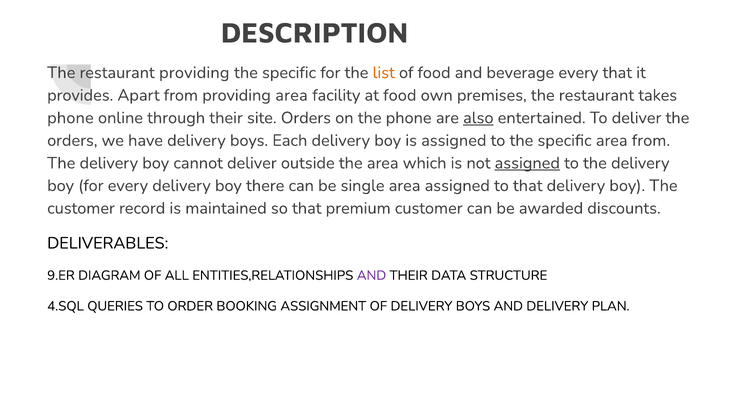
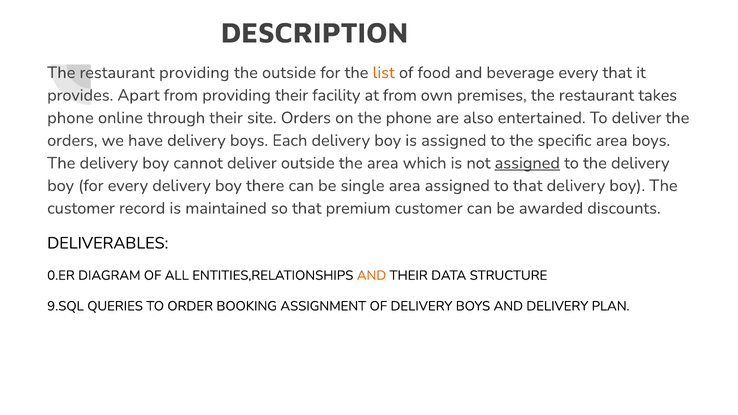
specific at (289, 73): specific -> outside
providing area: area -> their
at food: food -> from
also underline: present -> none
area from: from -> boys
9.ER: 9.ER -> 0.ER
AND at (372, 275) colour: purple -> orange
4.SQL: 4.SQL -> 9.SQL
